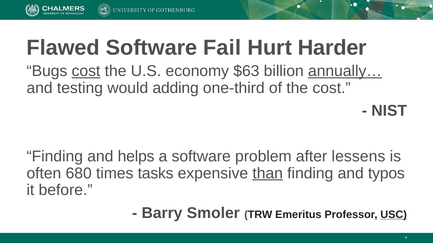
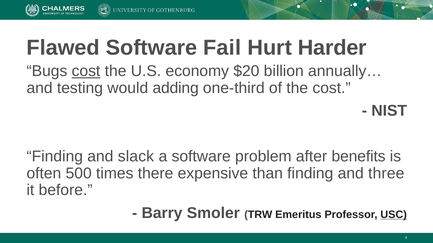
$63: $63 -> $20
annually… underline: present -> none
helps: helps -> slack
lessens: lessens -> benefits
680: 680 -> 500
tasks: tasks -> there
than underline: present -> none
typos: typos -> three
